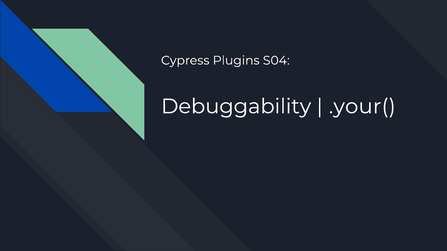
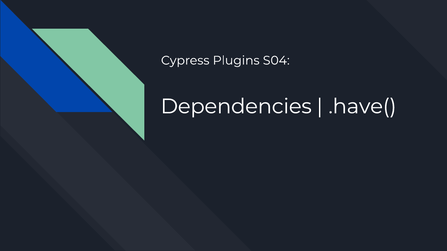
Debuggability: Debuggability -> Dependencies
.your(: .your( -> .have(
